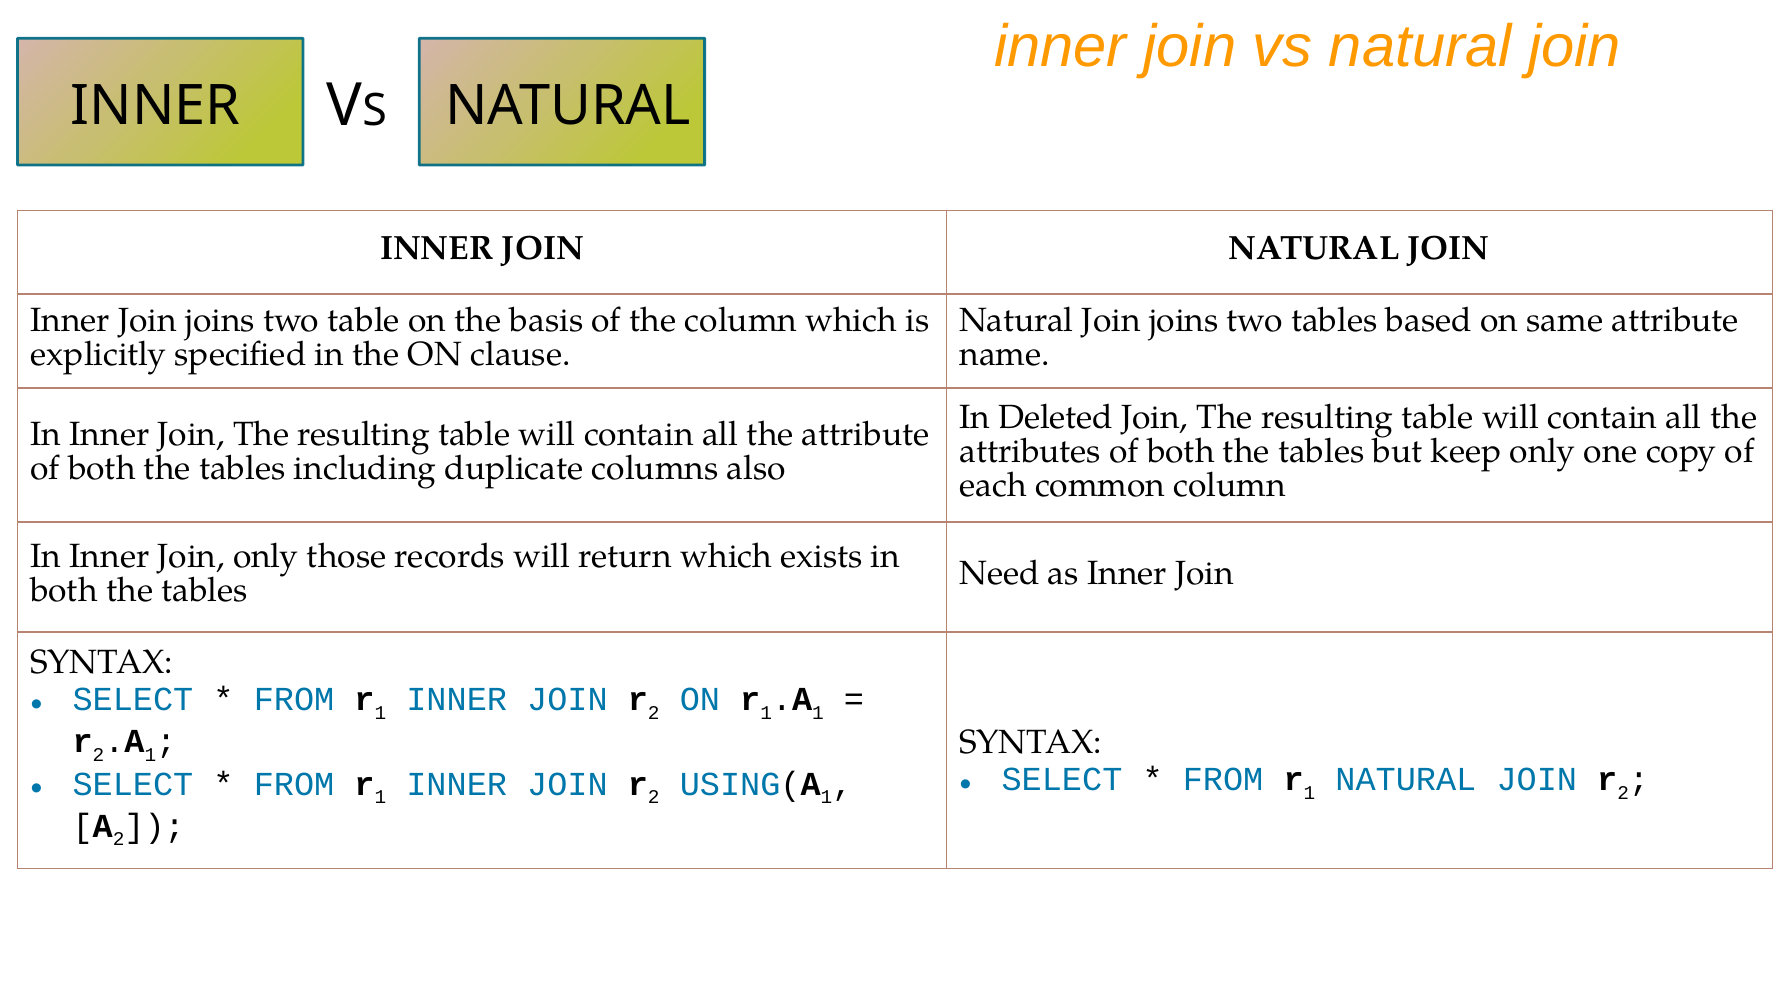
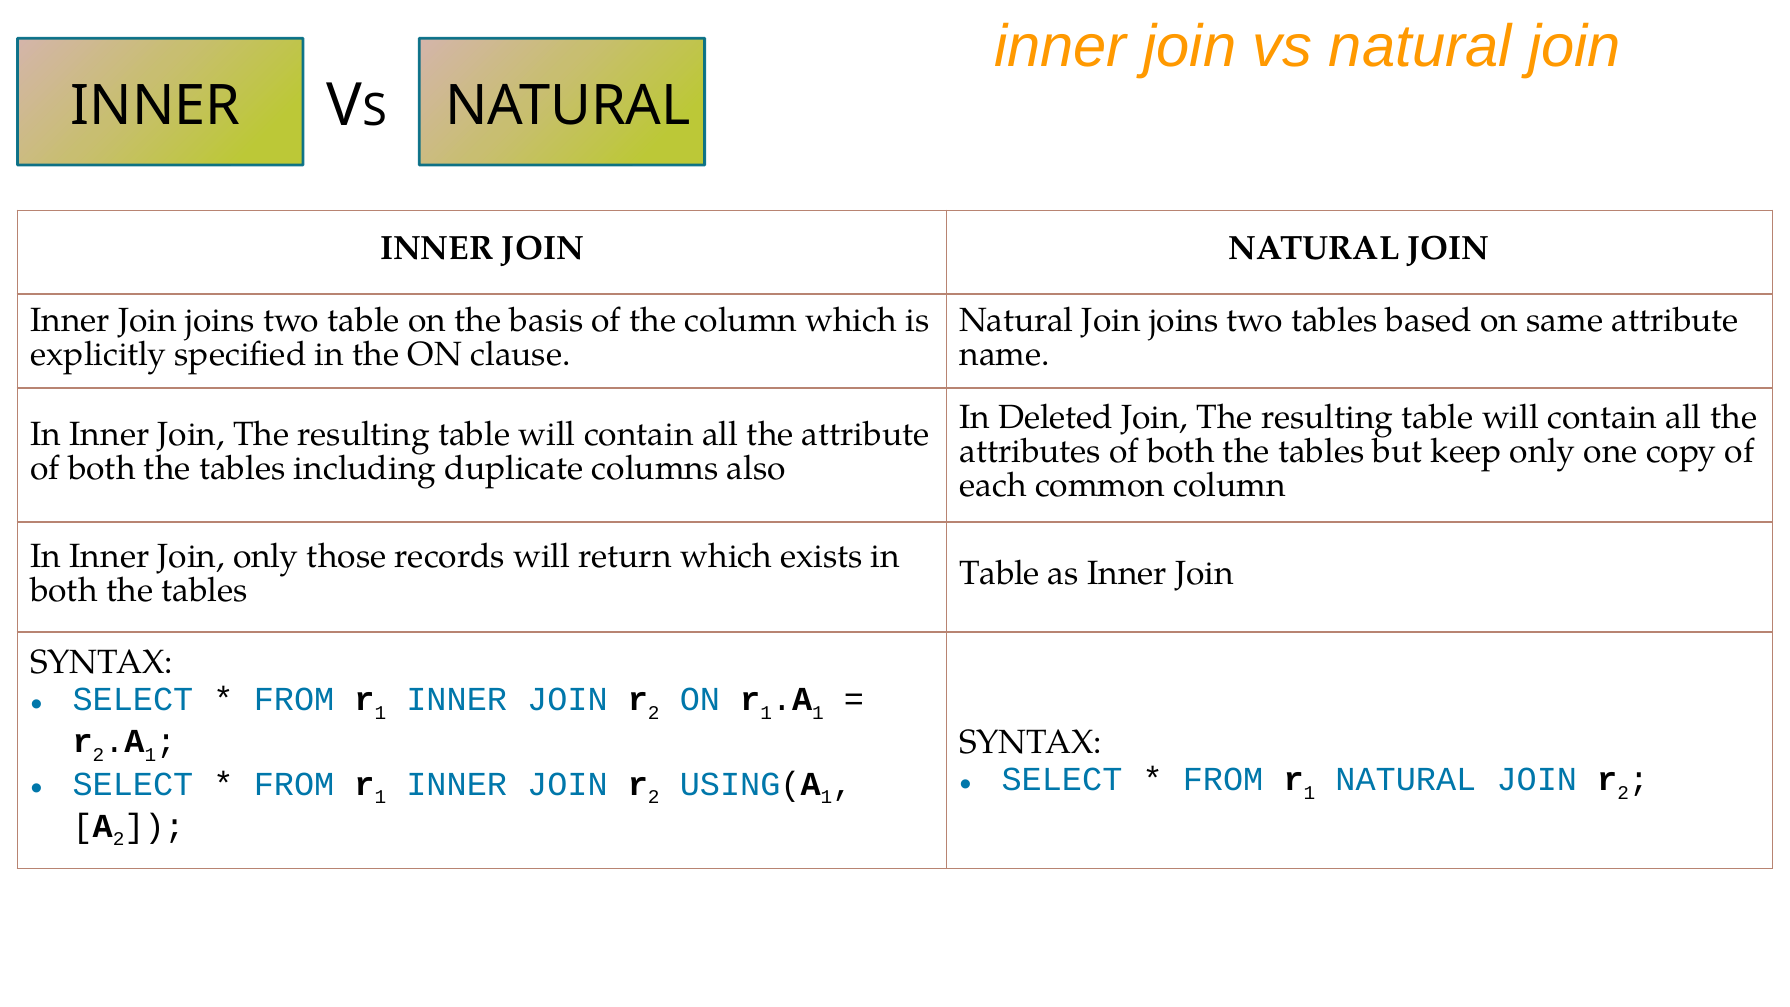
Need at (1000, 573): Need -> Table
